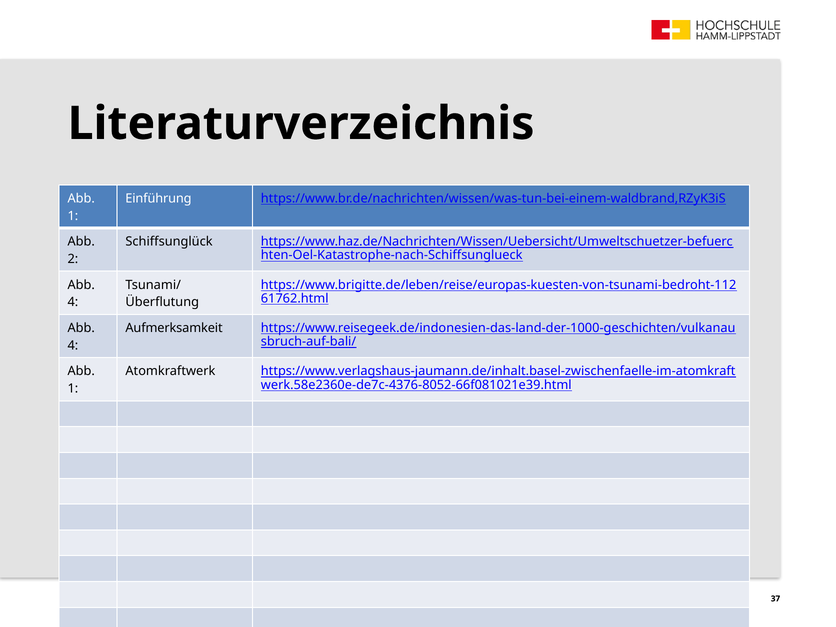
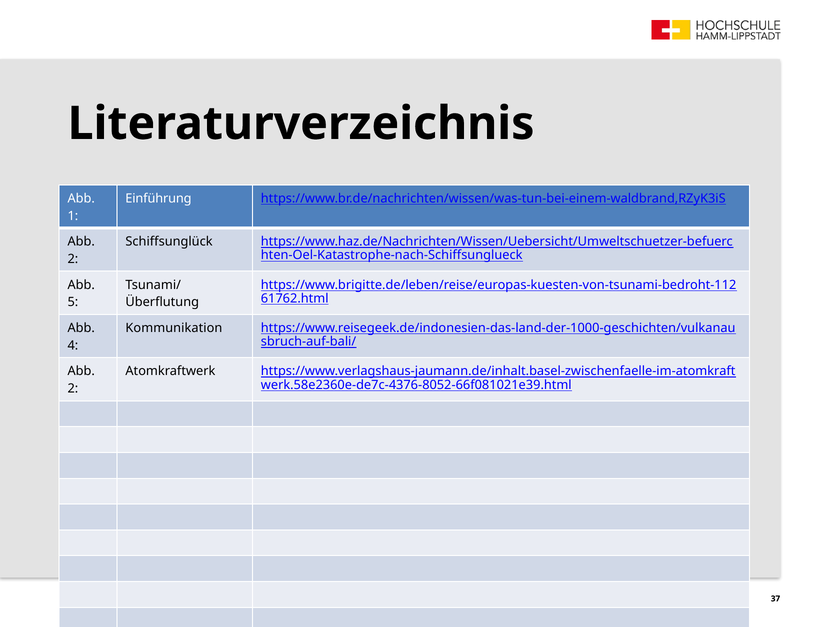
4 at (73, 302): 4 -> 5
Aufmerksamkeit: Aufmerksamkeit -> Kommunikation
1 at (73, 389): 1 -> 2
